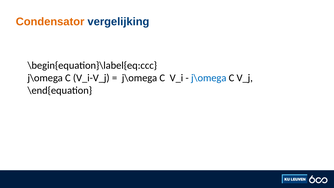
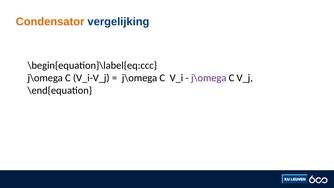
j\omega at (209, 78) colour: blue -> purple
